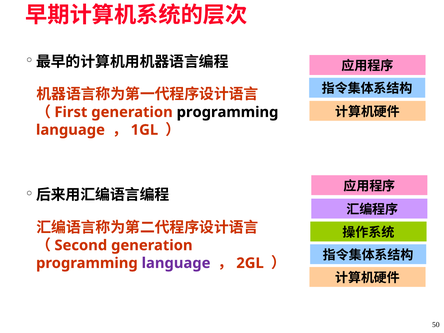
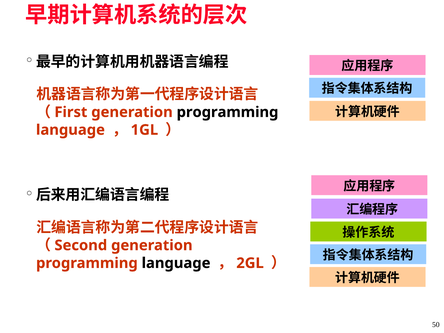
language at (176, 263) colour: purple -> black
